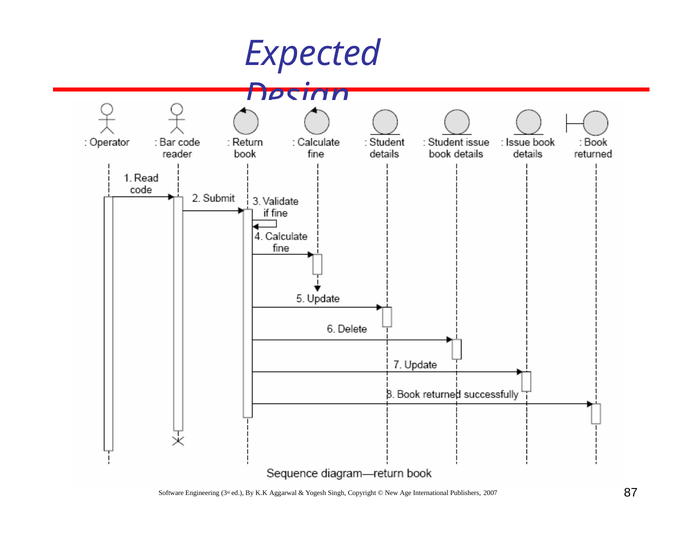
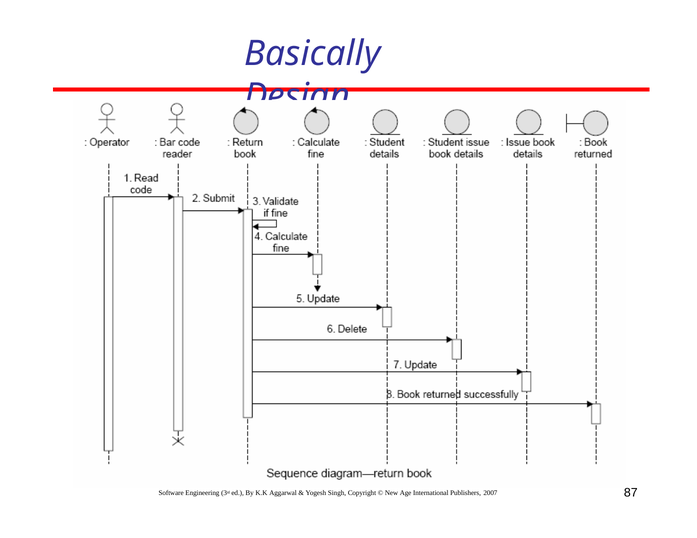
Expected: Expected -> Basically
